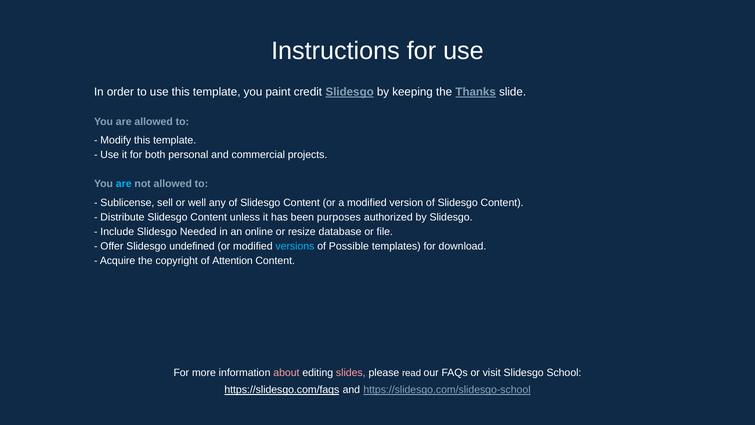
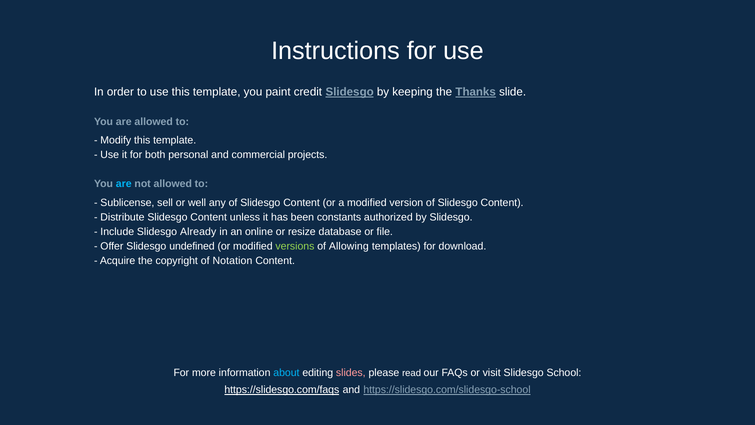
purposes: purposes -> constants
Needed: Needed -> Already
versions colour: light blue -> light green
Possible: Possible -> Allowing
Attention: Attention -> Notation
about colour: pink -> light blue
